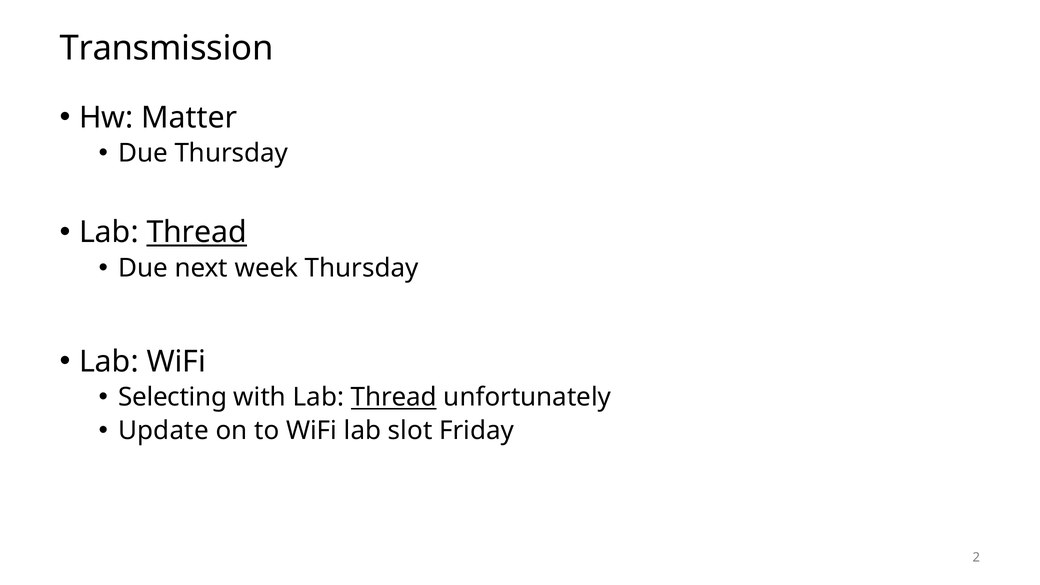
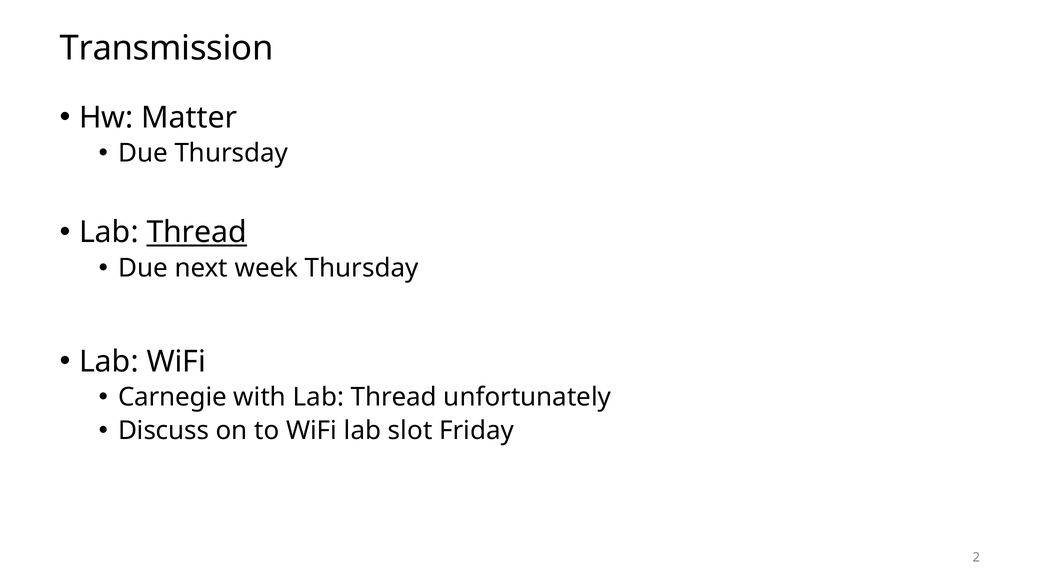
Selecting: Selecting -> Carnegie
Thread at (394, 397) underline: present -> none
Update: Update -> Discuss
